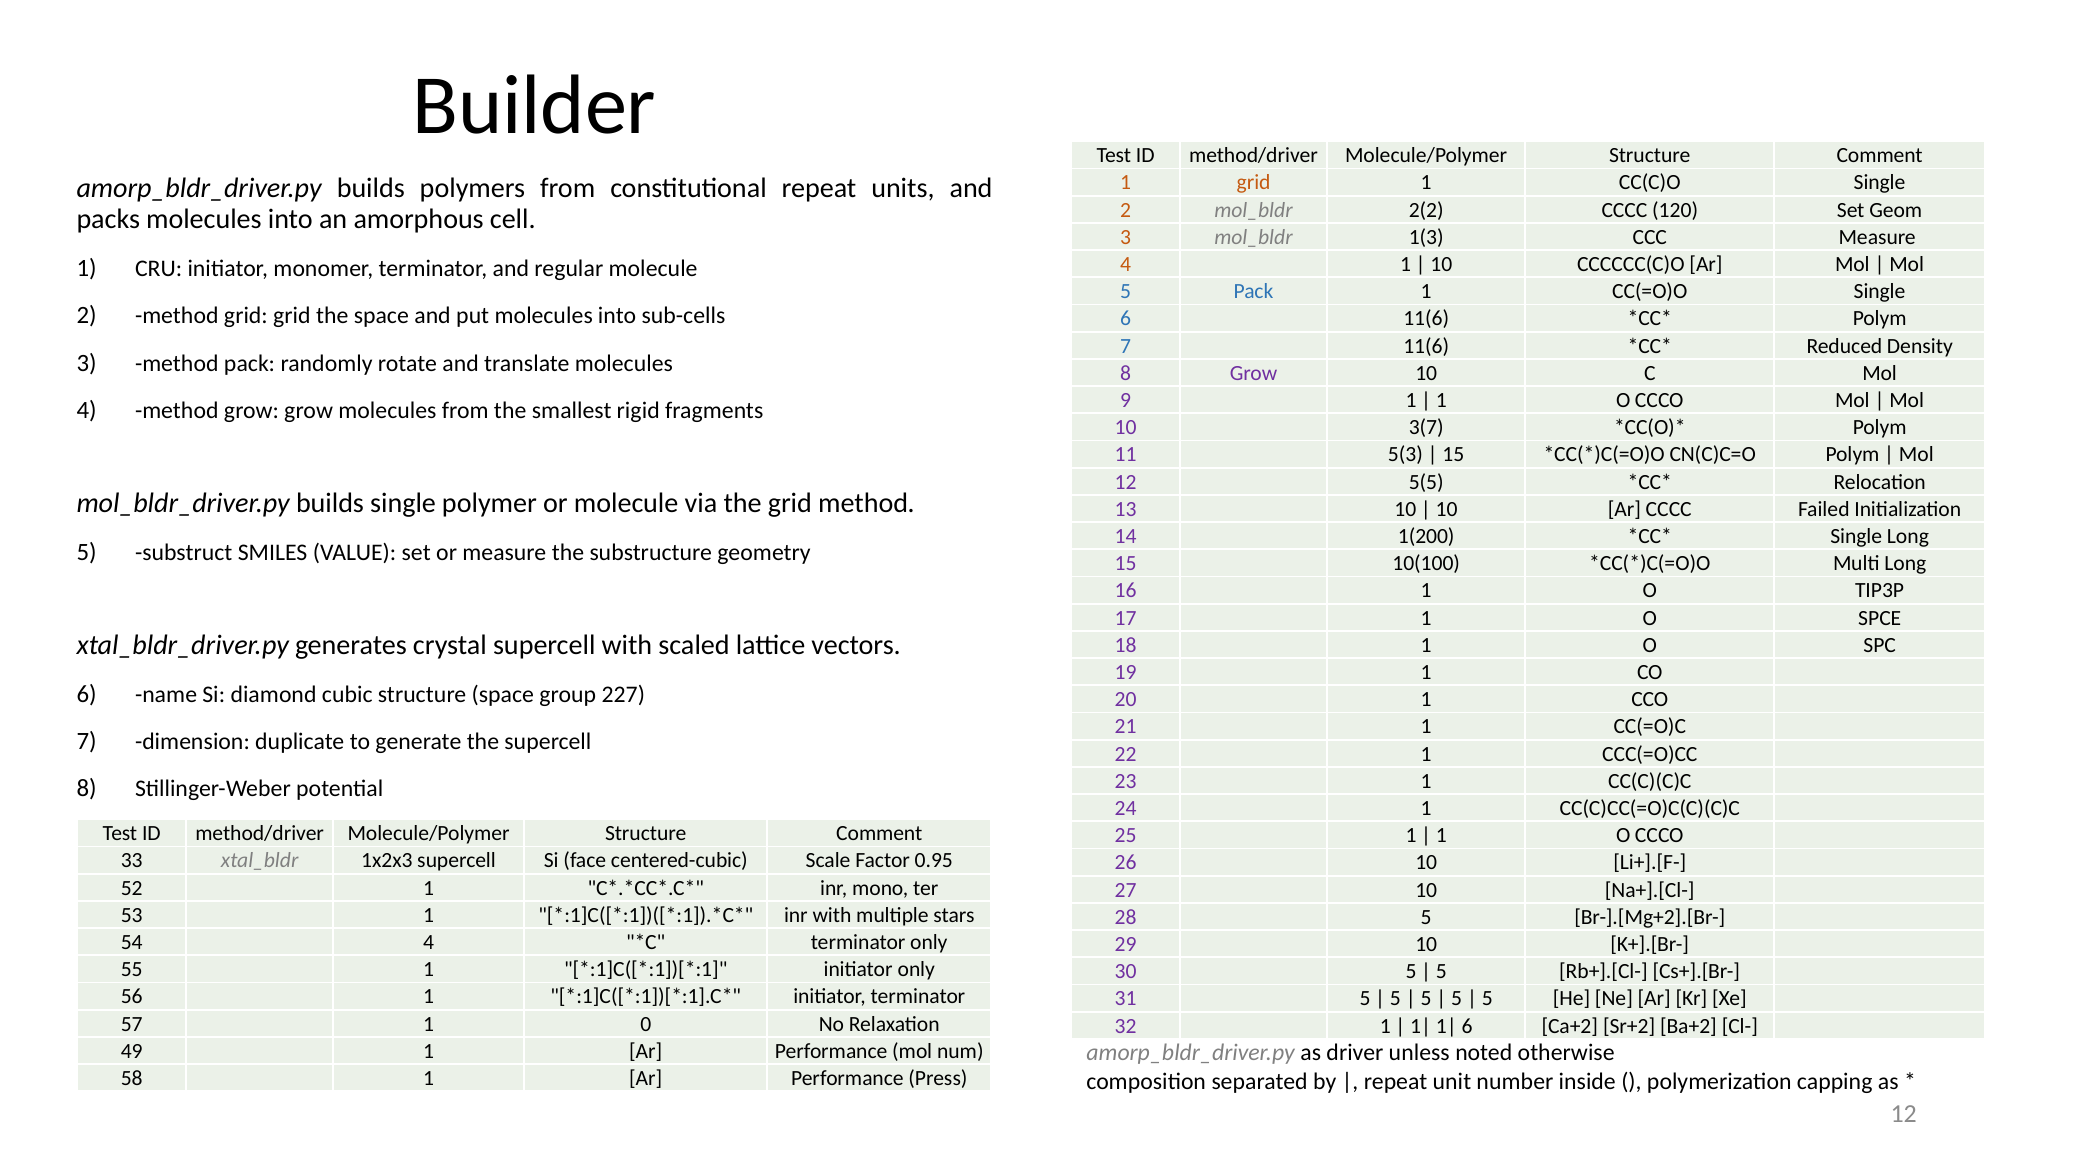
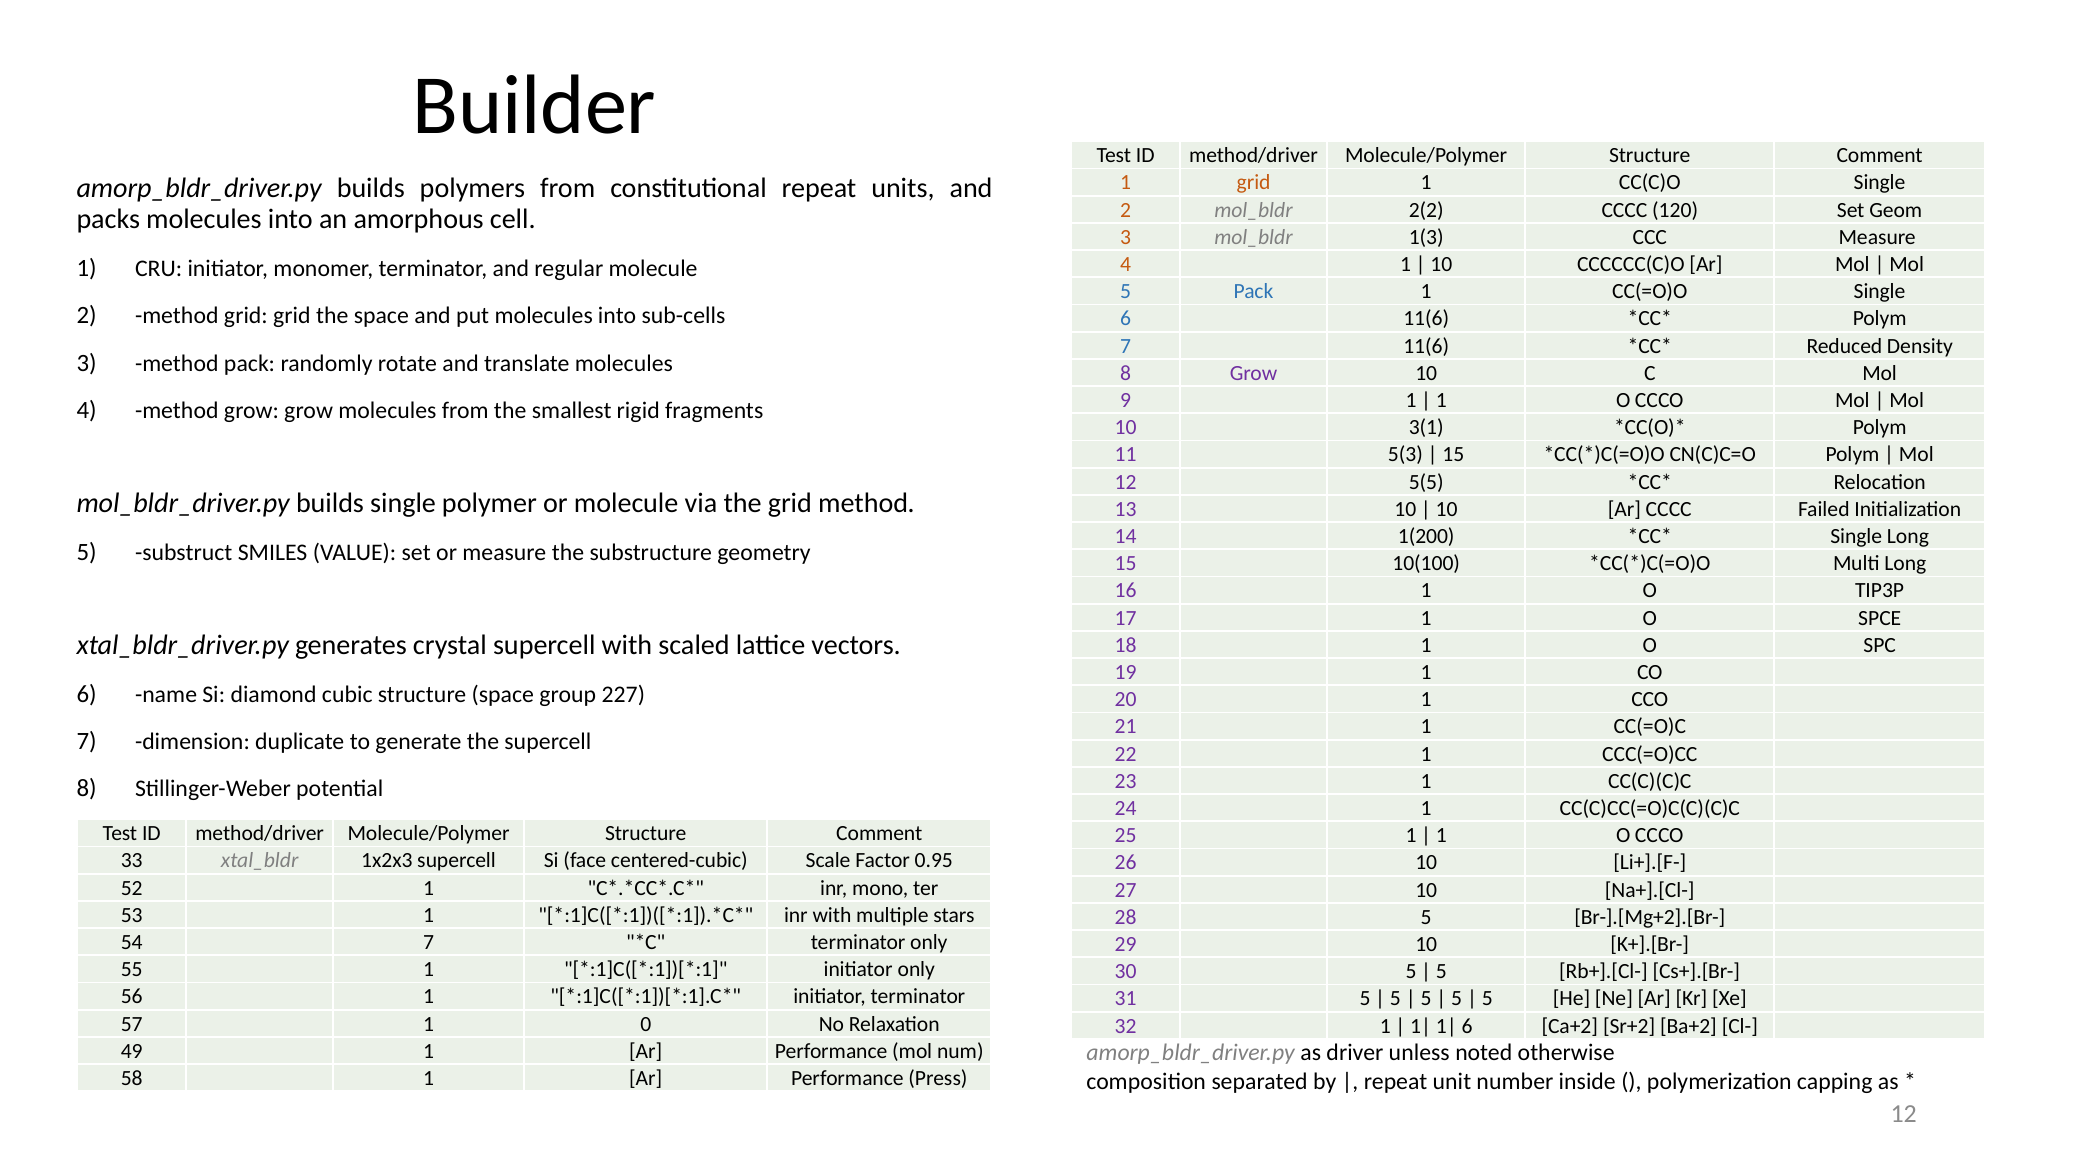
3(7: 3(7 -> 3(1
54 4: 4 -> 7
